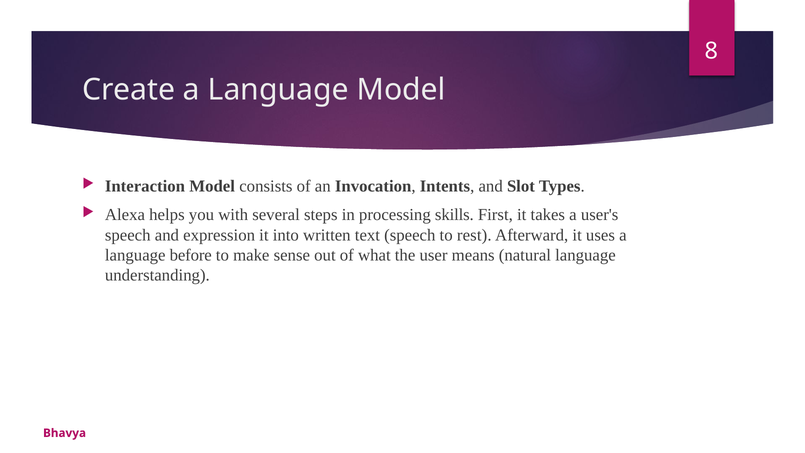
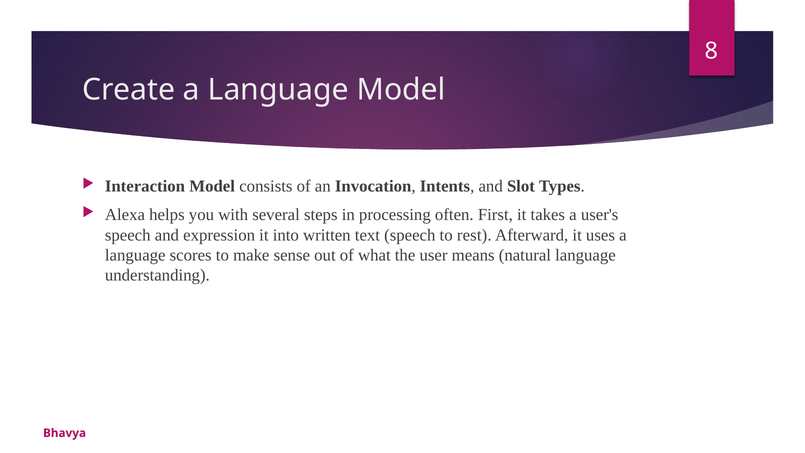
skills: skills -> often
before: before -> scores
